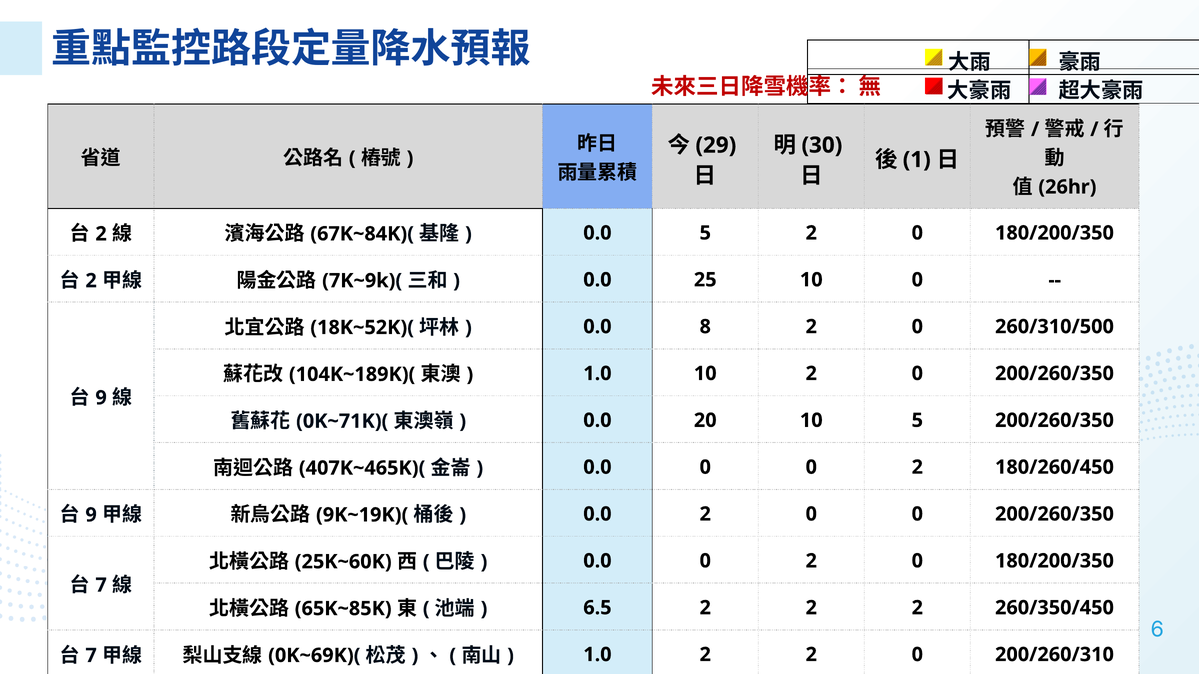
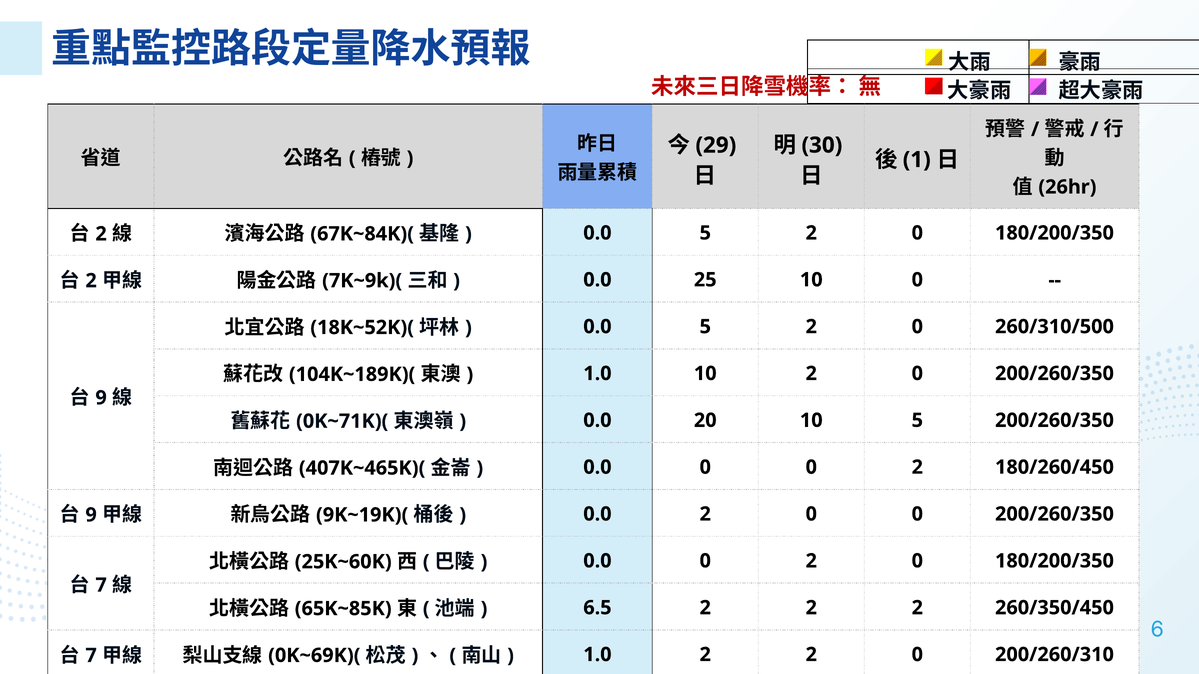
8 at (705, 327): 8 -> 5
